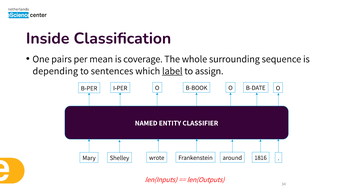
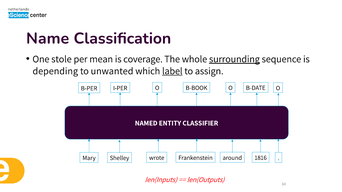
Inside: Inside -> Name
pairs: pairs -> stole
surrounding underline: none -> present
sentences: sentences -> unwanted
